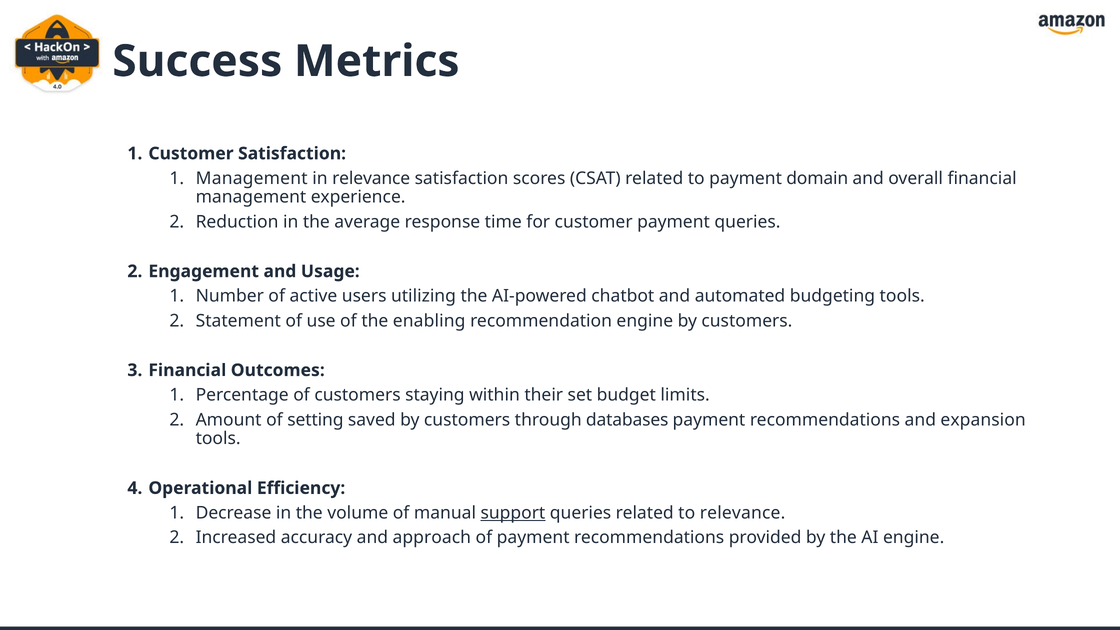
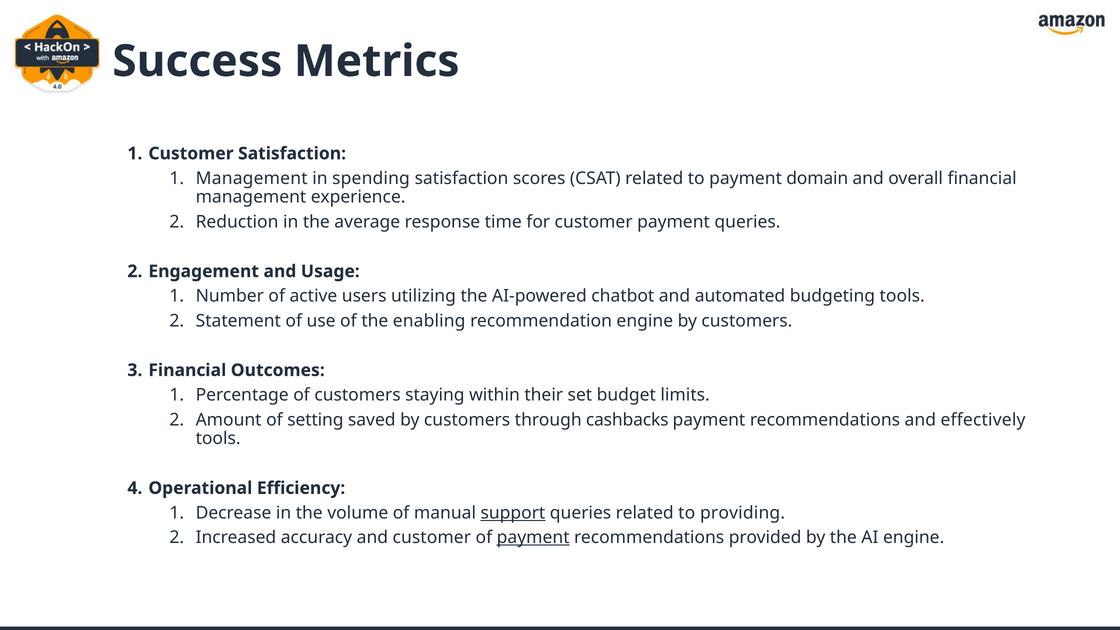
in relevance: relevance -> spending
databases: databases -> cashbacks
expansion: expansion -> effectively
to relevance: relevance -> providing
and approach: approach -> customer
payment at (533, 538) underline: none -> present
